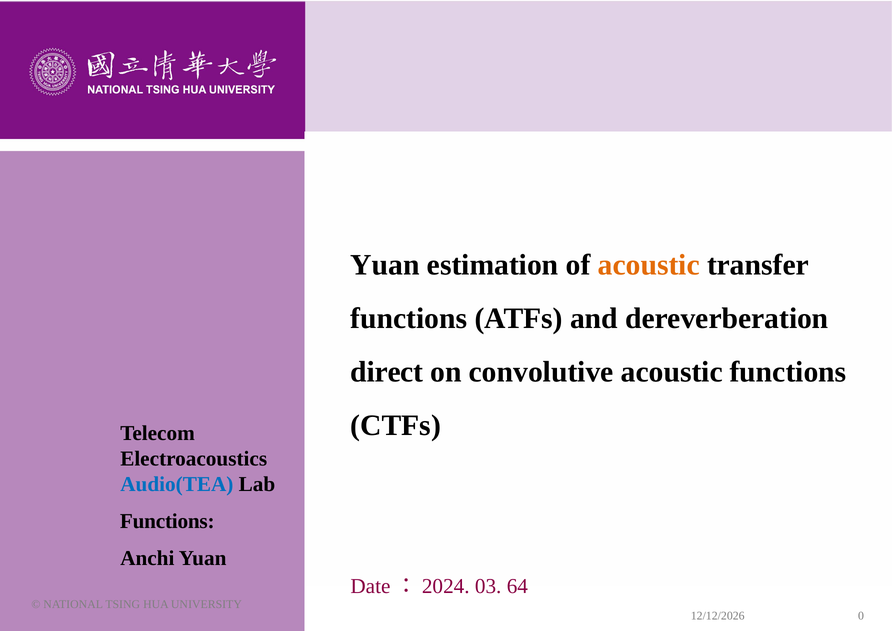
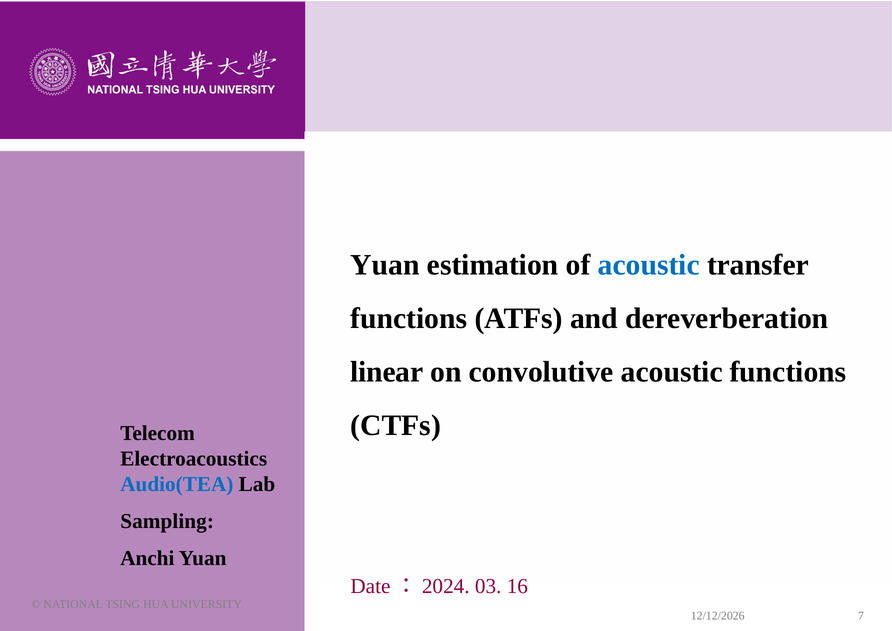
acoustic at (649, 265) colour: orange -> blue
direct: direct -> linear
Functions at (167, 521): Functions -> Sampling
64: 64 -> 16
0: 0 -> 7
